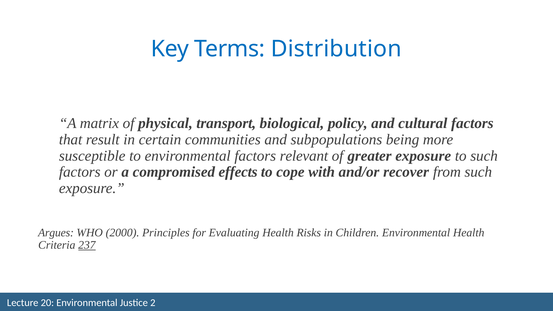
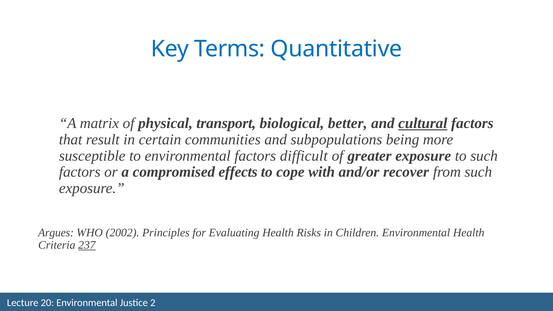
Distribution: Distribution -> Quantitative
policy: policy -> better
cultural underline: none -> present
relevant: relevant -> difficult
2000: 2000 -> 2002
